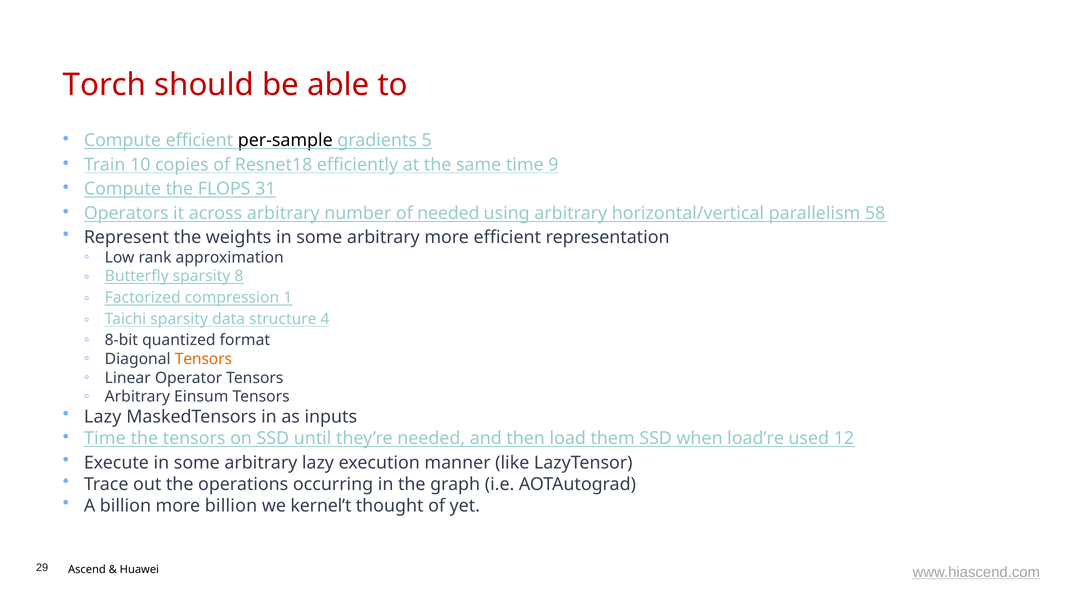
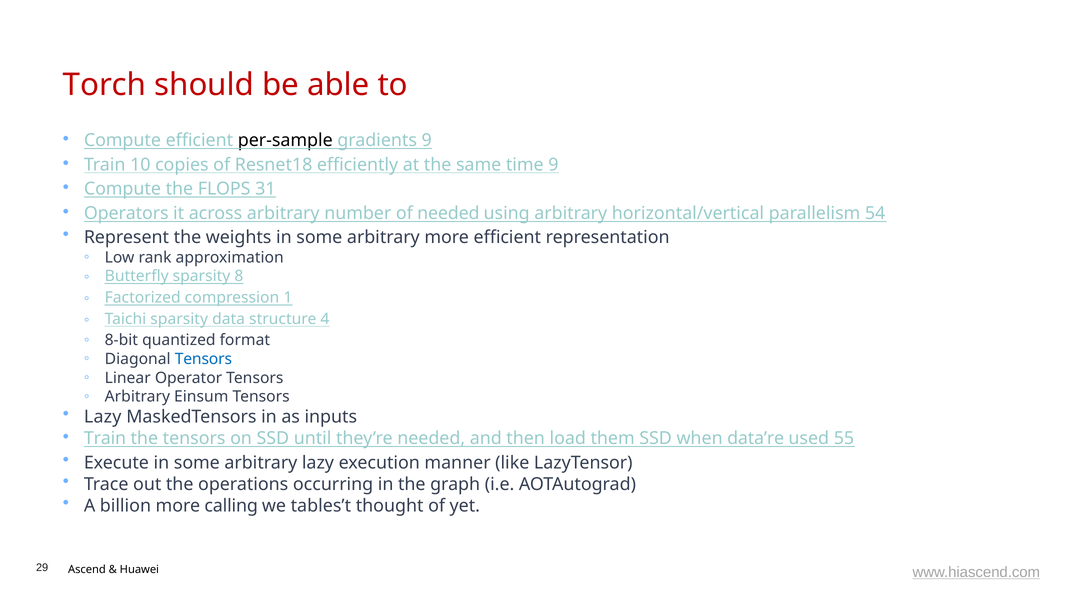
gradients 5: 5 -> 9
58: 58 -> 54
Tensors at (203, 359) colour: orange -> blue
Time at (105, 438): Time -> Train
load’re: load’re -> data’re
12: 12 -> 55
more billion: billion -> calling
kernel’t: kernel’t -> tables’t
